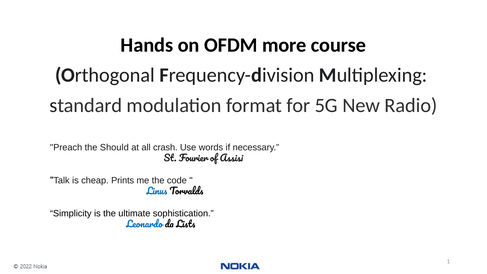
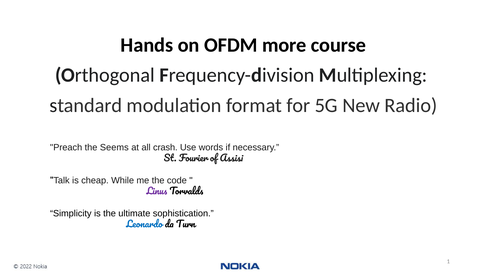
Should: Should -> Seems
Prints: Prints -> While
Linus colour: blue -> purple
Lists: Lists -> Turn
